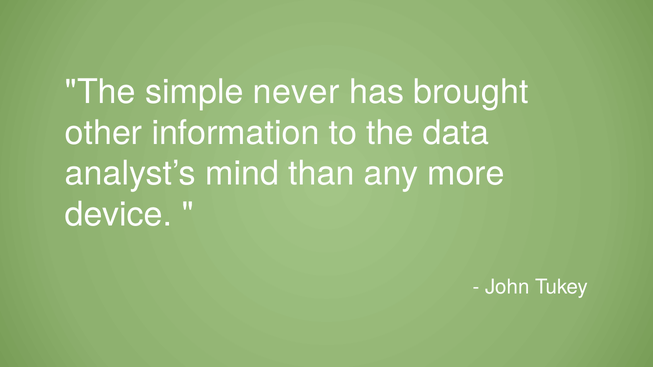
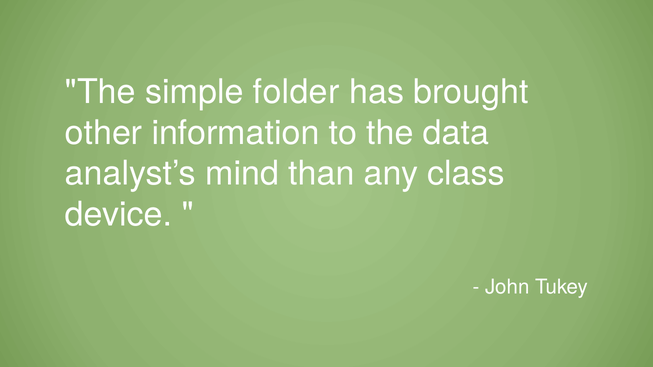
never: never -> folder
more: more -> class
